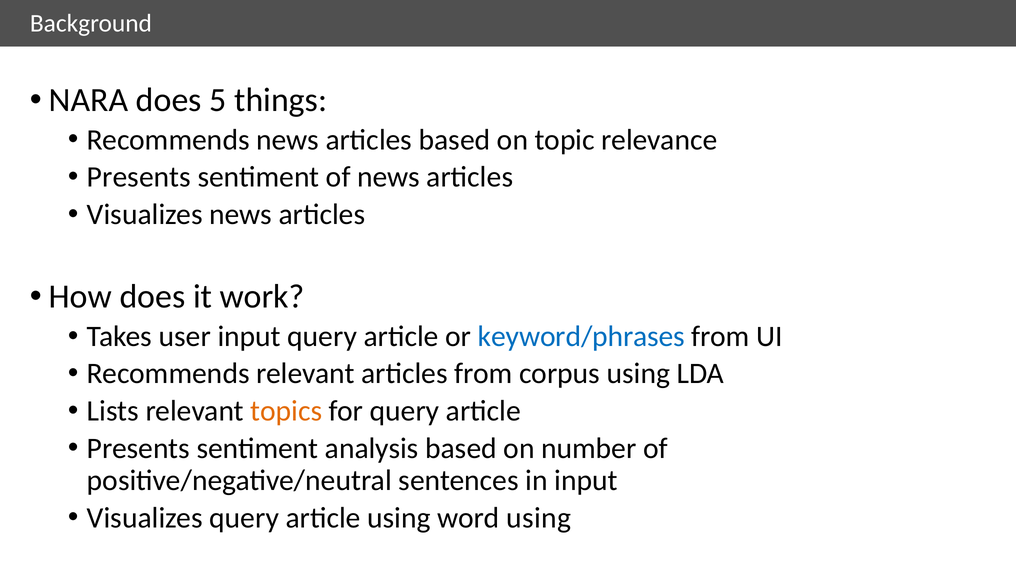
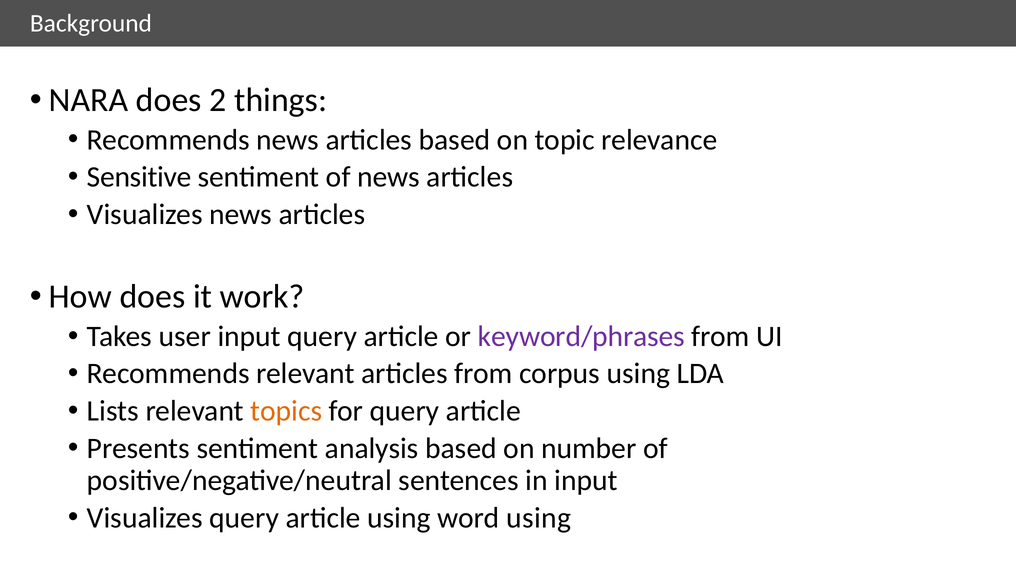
5: 5 -> 2
Presents at (139, 177): Presents -> Sensitive
keyword/phrases colour: blue -> purple
